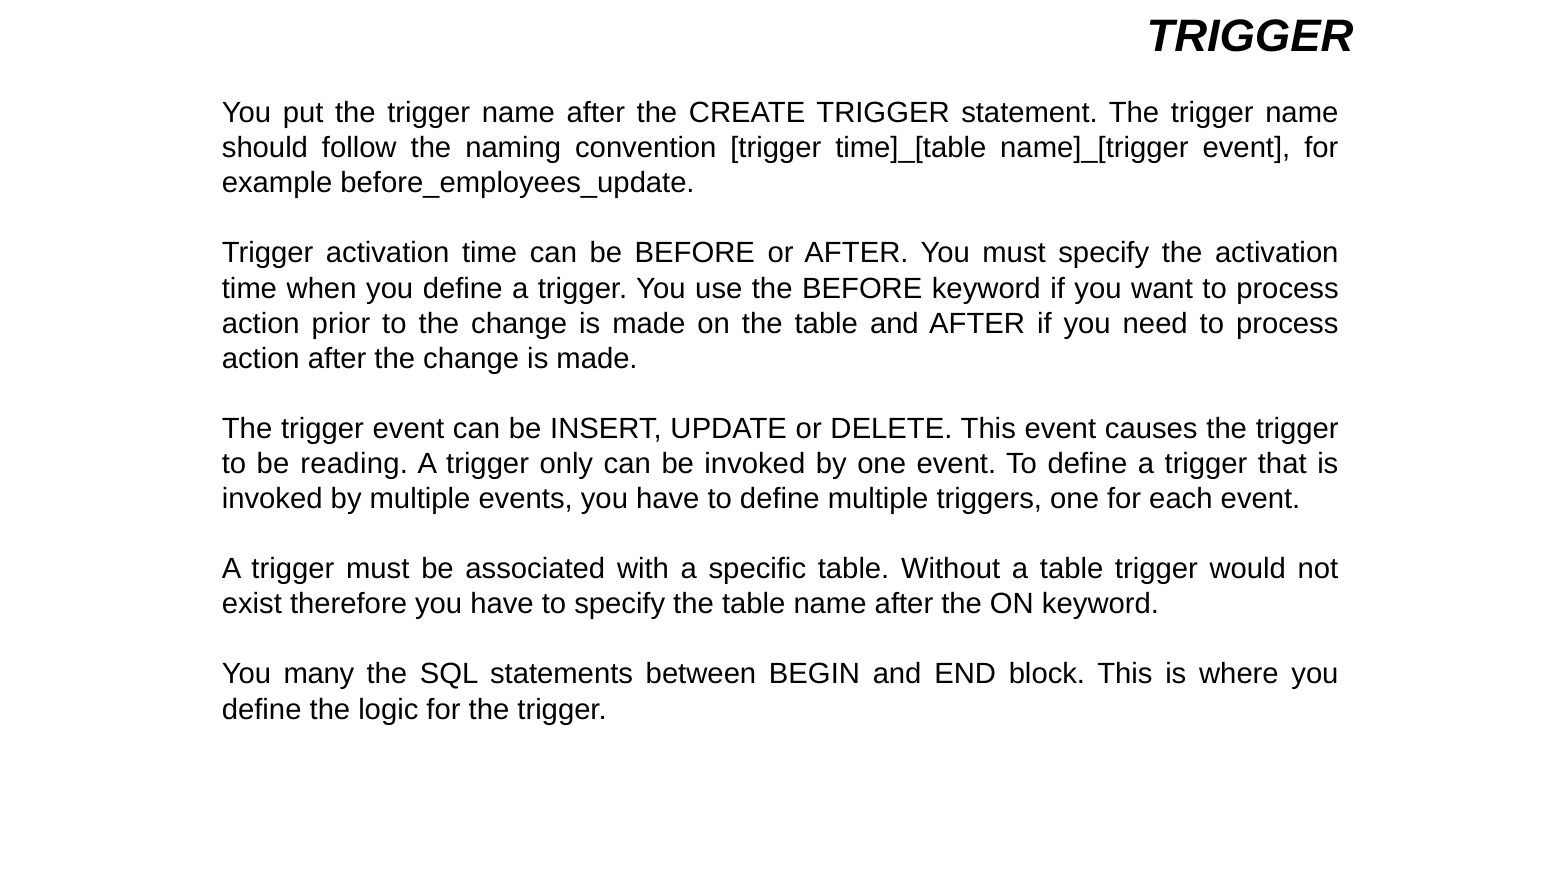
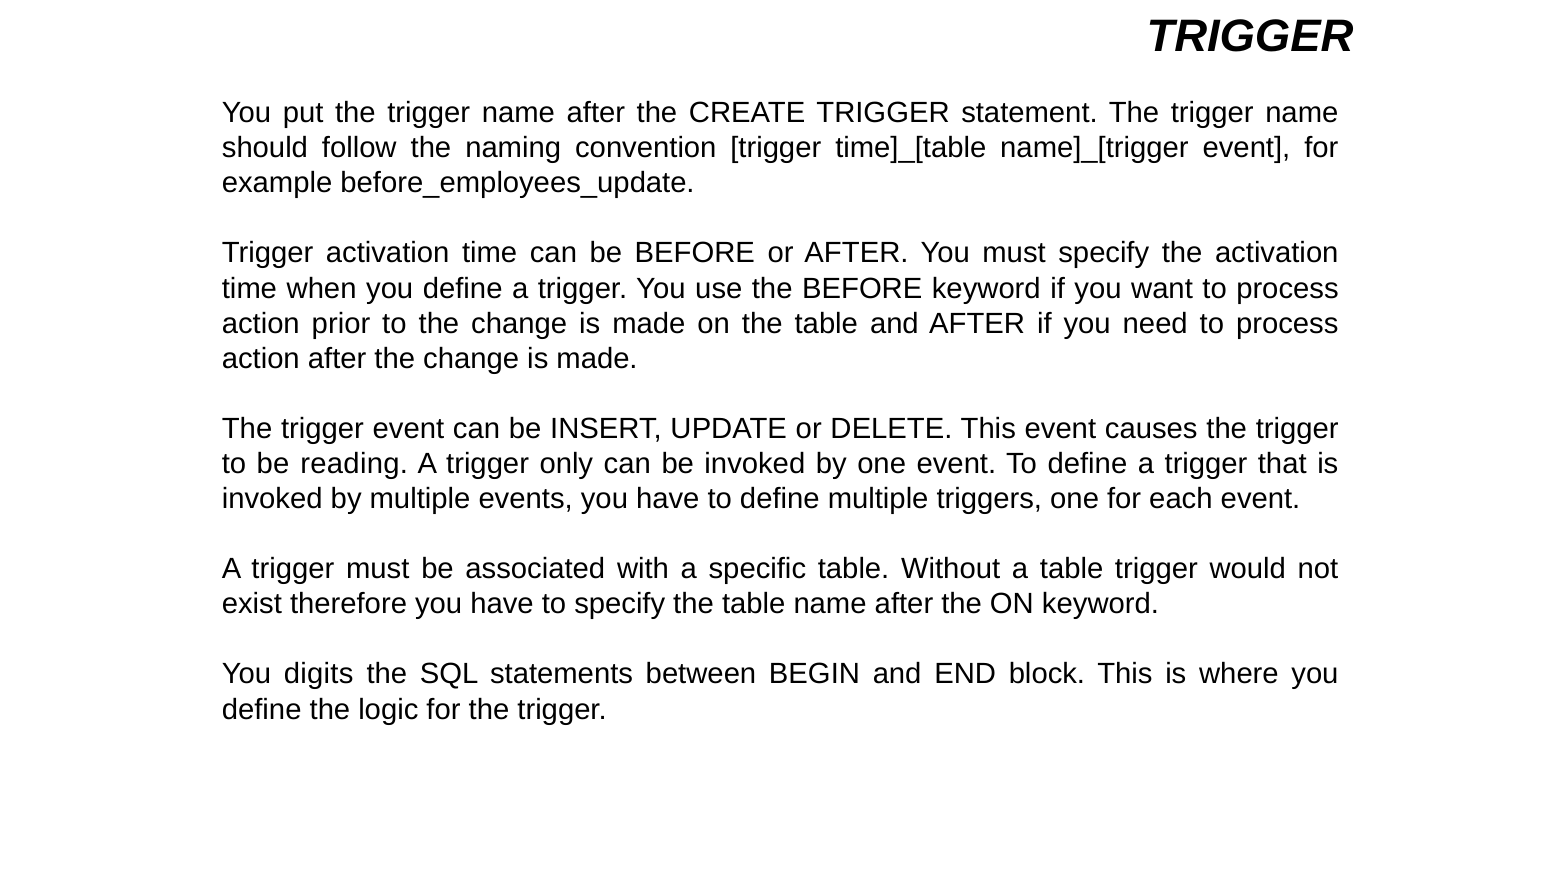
many: many -> digits
